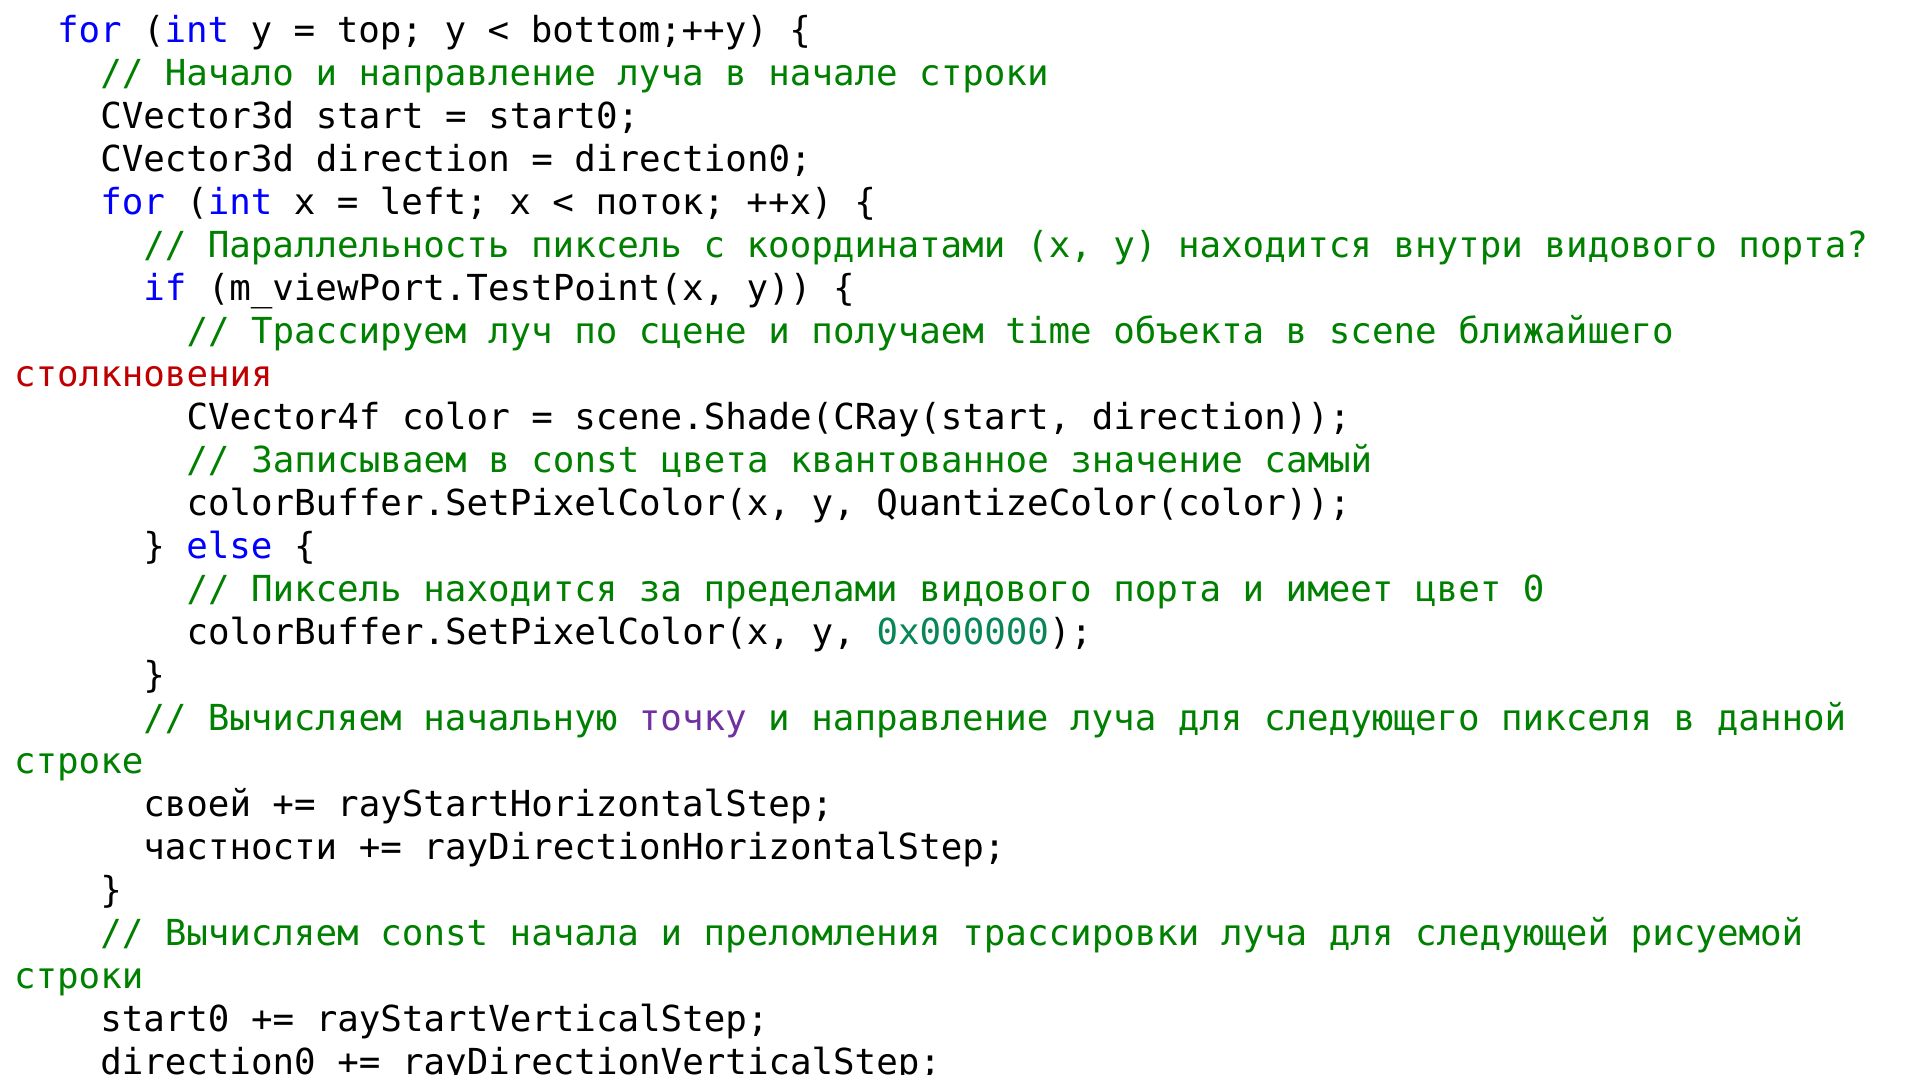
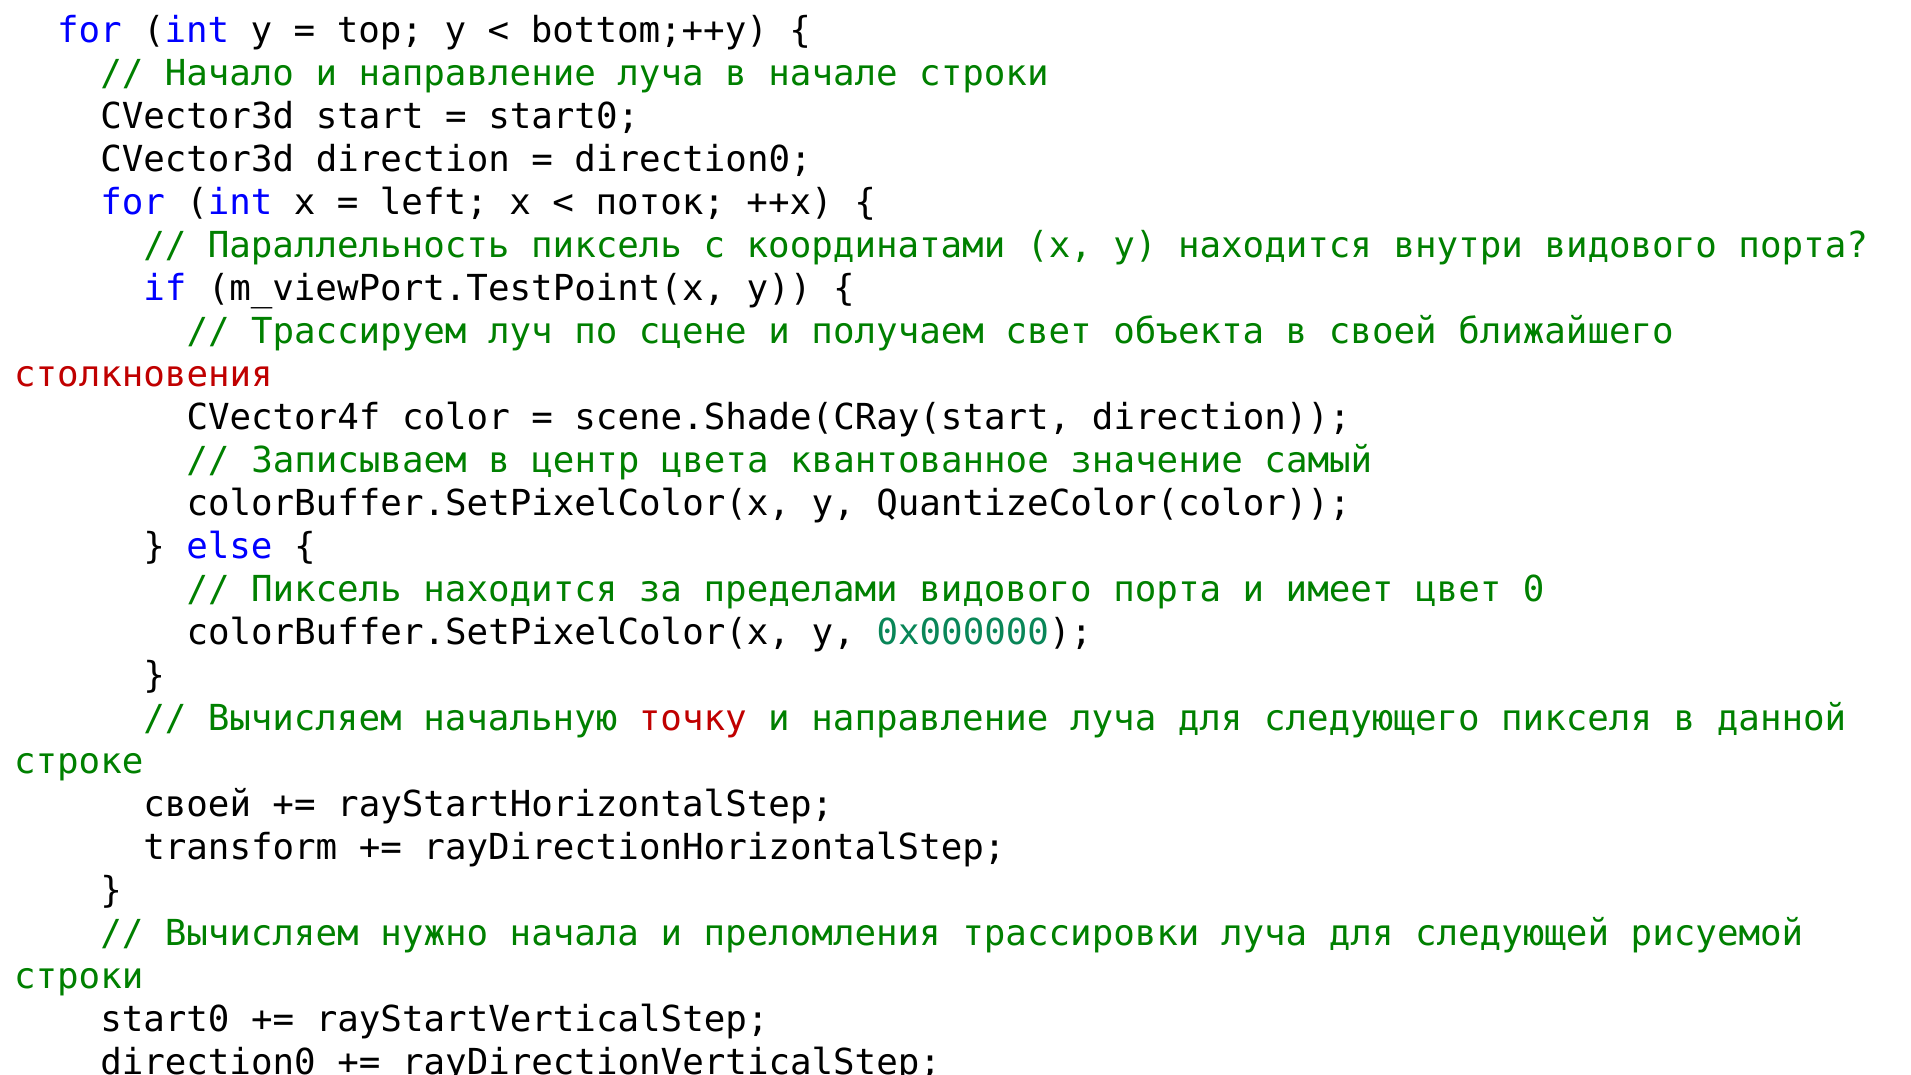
time: time -> свет
в scene: scene -> своей
в const: const -> центр
точку colour: purple -> red
частности: частности -> transform
Вычисляем const: const -> нужно
